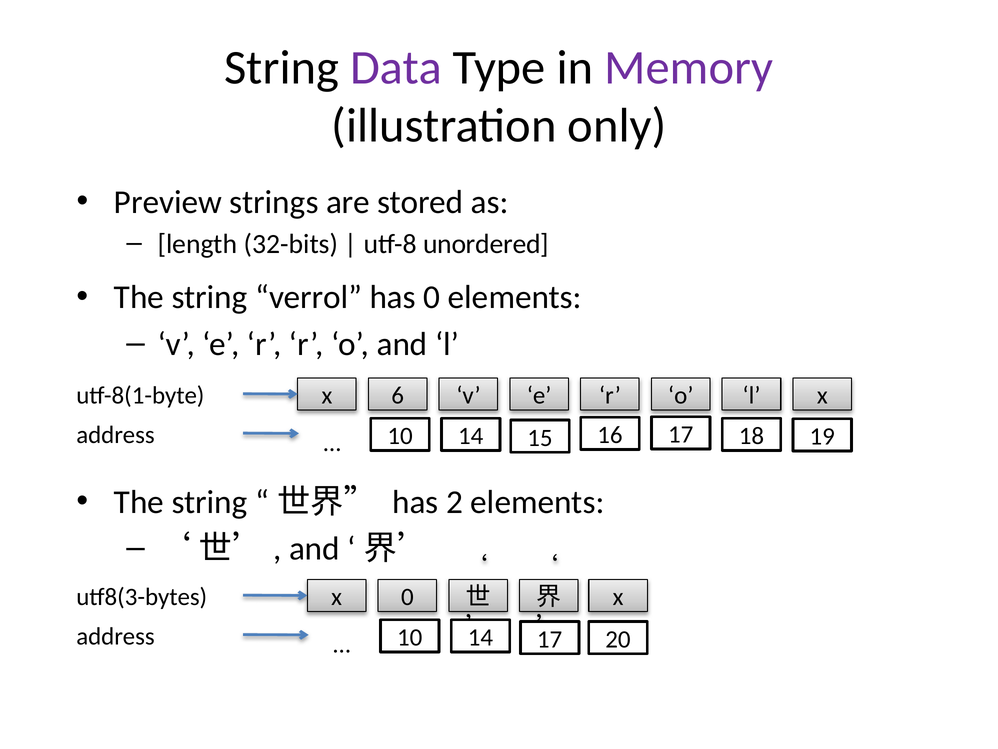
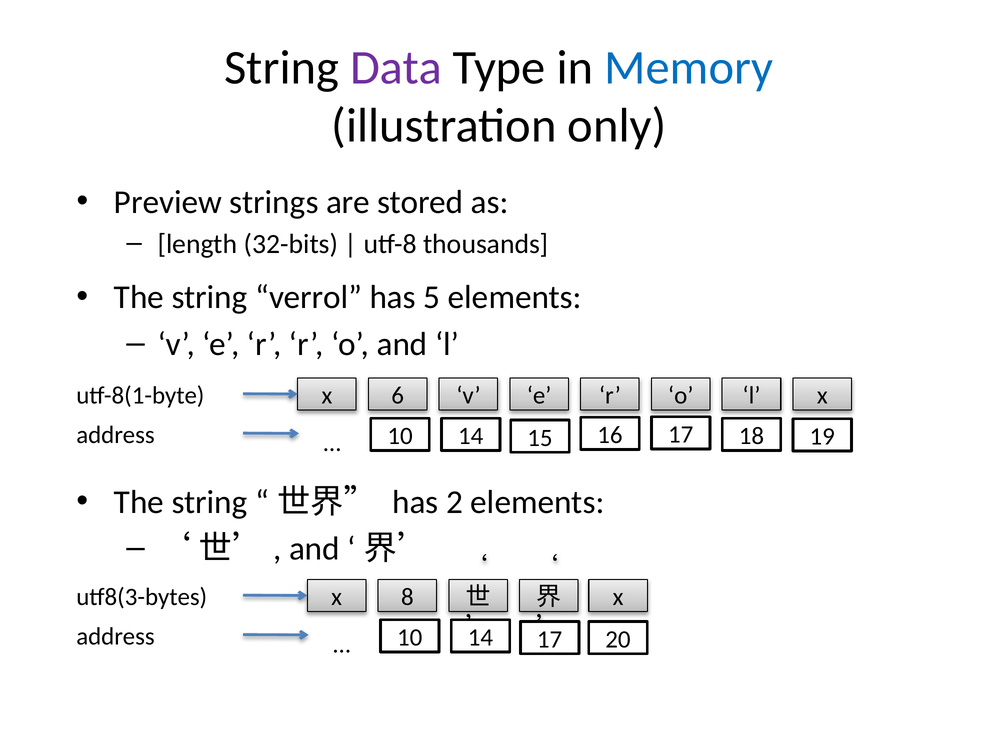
Memory colour: purple -> blue
unordered: unordered -> thousands
has 0: 0 -> 5
x 0: 0 -> 8
